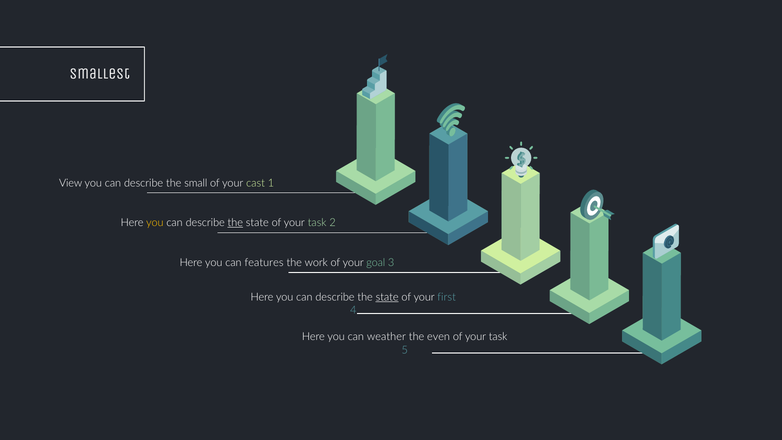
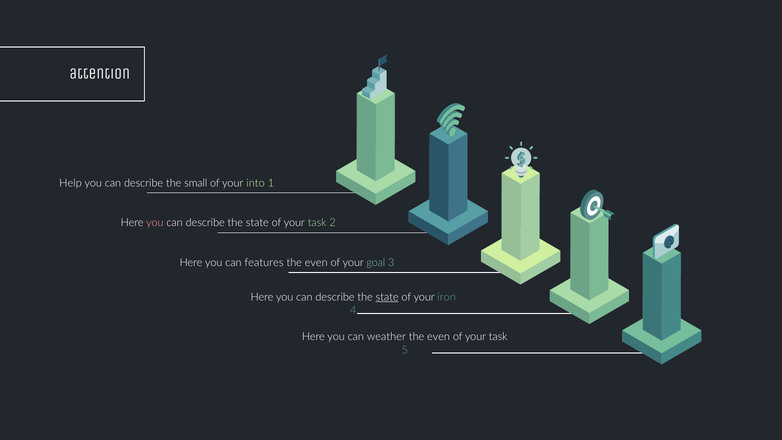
smallest: smallest -> attention
View: View -> Help
cast: cast -> into
you at (155, 223) colour: yellow -> pink
the at (235, 223) underline: present -> none
work at (316, 262): work -> even
first: first -> iron
